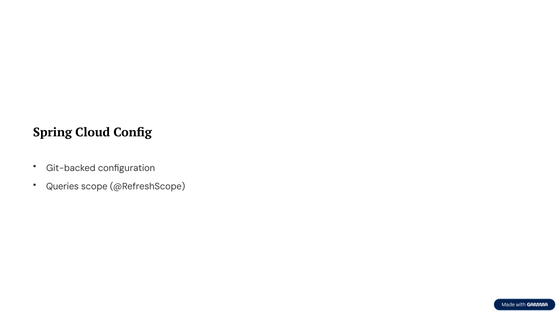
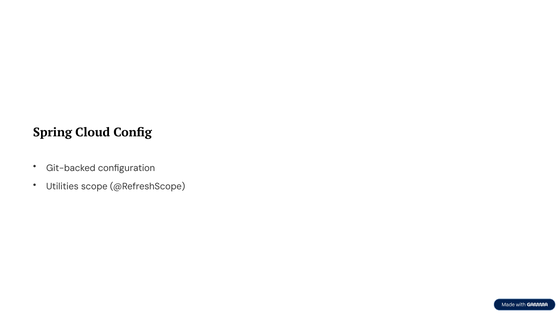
Queries: Queries -> Utilities
